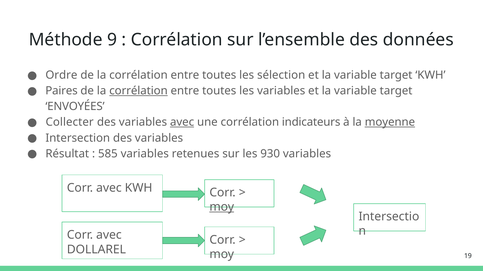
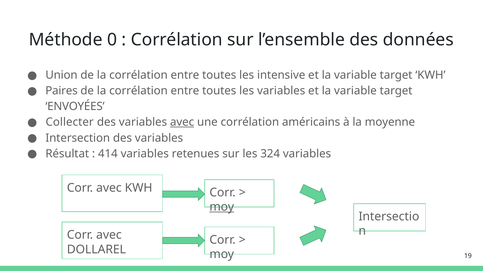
9: 9 -> 0
Ordre: Ordre -> Union
sélection: sélection -> intensive
corrélation at (138, 91) underline: present -> none
indicateurs: indicateurs -> américains
moyenne underline: present -> none
585: 585 -> 414
930: 930 -> 324
